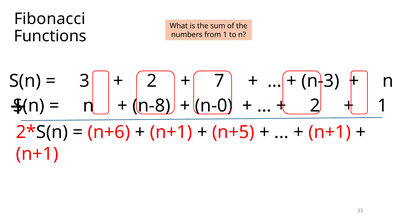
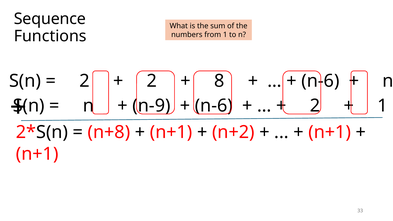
Fibonacci: Fibonacci -> Sequence
3 at (84, 81): 3 -> 2
7: 7 -> 8
n-3 at (320, 81): n-3 -> n-6
n-8: n-8 -> n-9
n-0 at (214, 106): n-0 -> n-6
n+6: n+6 -> n+8
n+5: n+5 -> n+2
